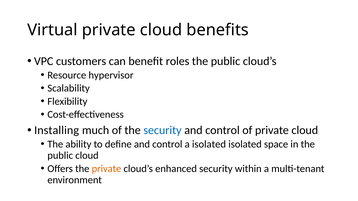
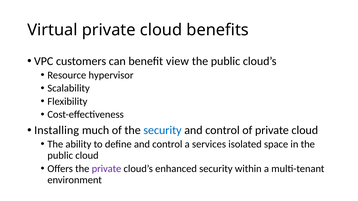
roles: roles -> view
a isolated: isolated -> services
private at (107, 169) colour: orange -> purple
